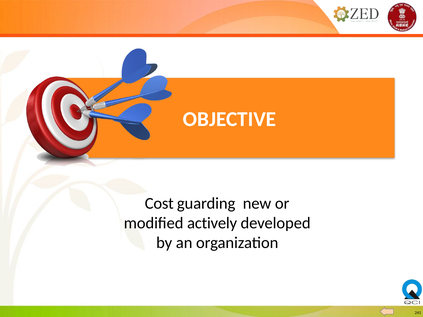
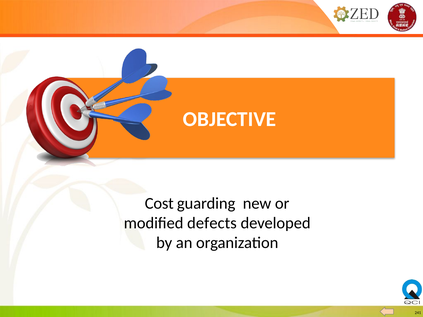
actively: actively -> defects
